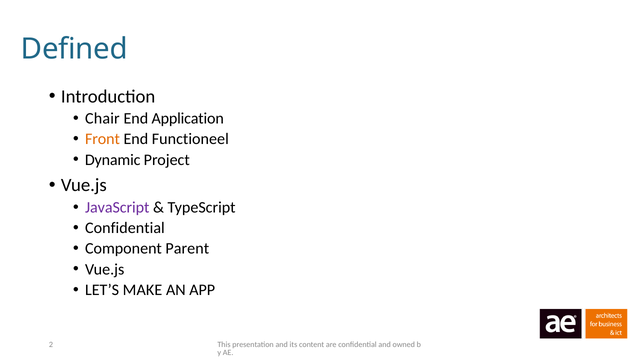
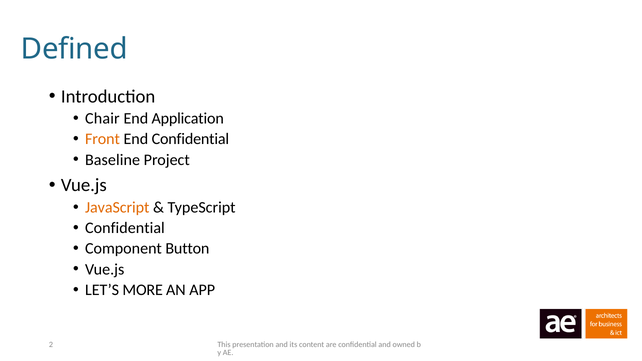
End Functioneel: Functioneel -> Confidential
Dynamic: Dynamic -> Baseline
JavaScript colour: purple -> orange
Parent: Parent -> Button
MAKE: MAKE -> MORE
